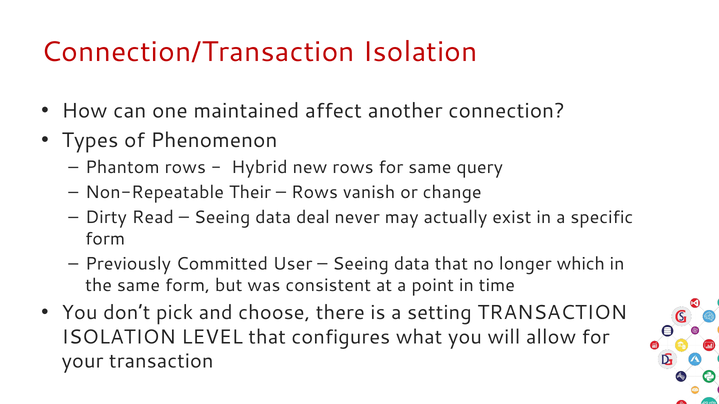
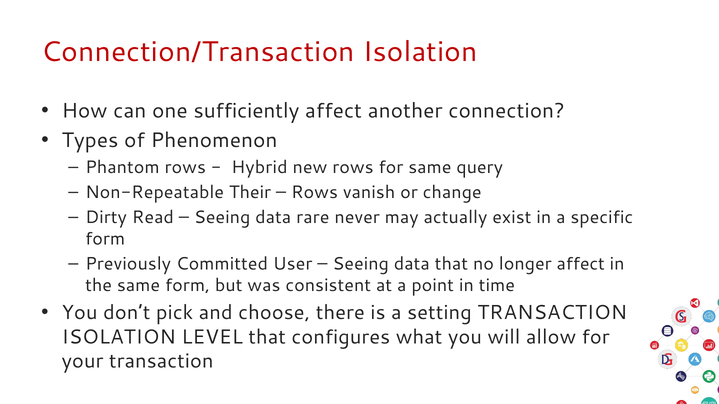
maintained: maintained -> sufficiently
deal: deal -> rare
longer which: which -> affect
